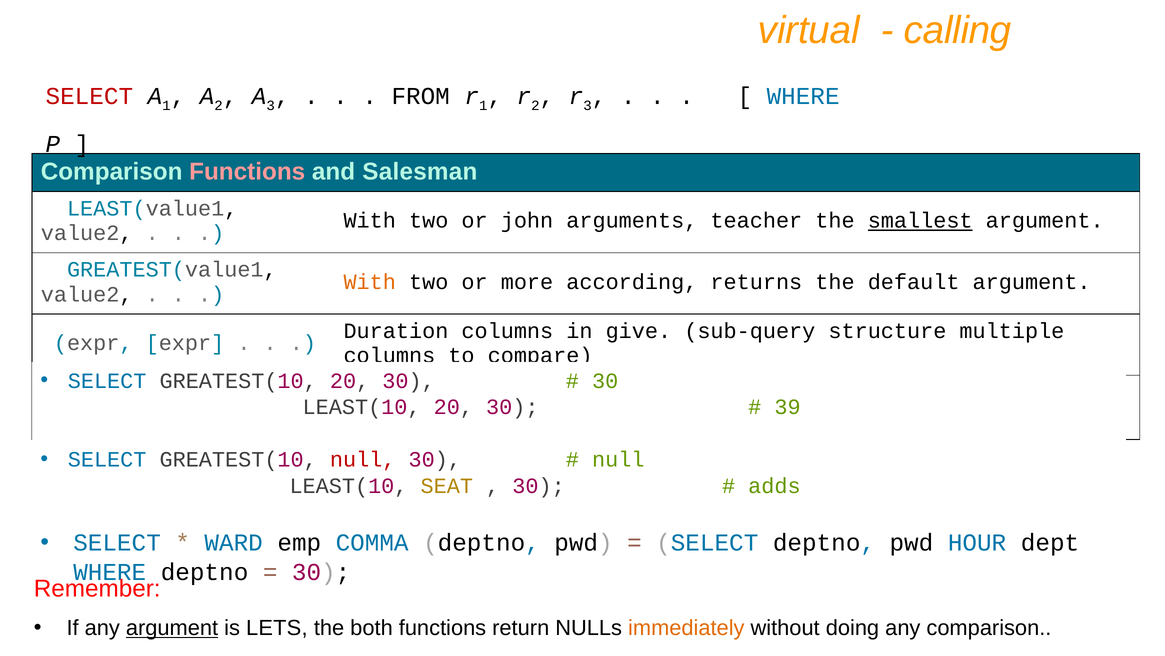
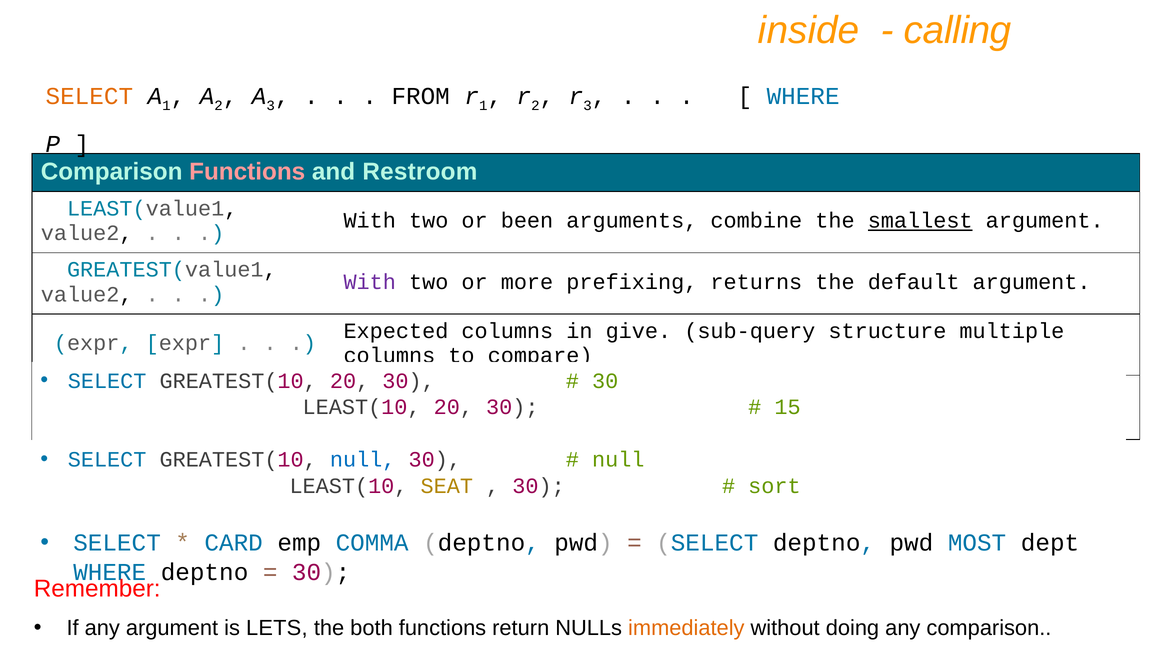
virtual: virtual -> inside
SELECT at (89, 96) colour: red -> orange
Salesman: Salesman -> Restroom
john: john -> been
teacher: teacher -> combine
With at (370, 282) colour: orange -> purple
according: according -> prefixing
Duration: Duration -> Expected
39: 39 -> 15
null at (363, 459) colour: red -> blue
adds: adds -> sort
WARD: WARD -> CARD
HOUR: HOUR -> MOST
argument at (172, 627) underline: present -> none
